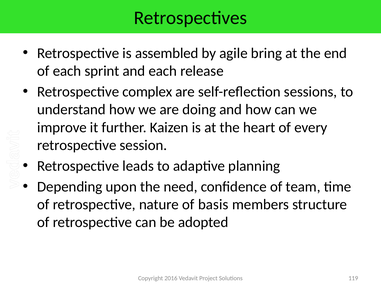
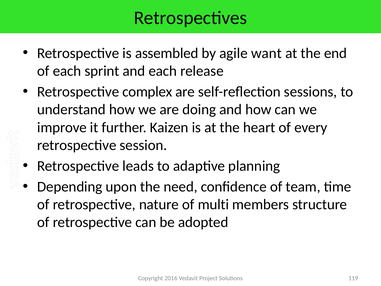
bring: bring -> want
basis: basis -> multi
